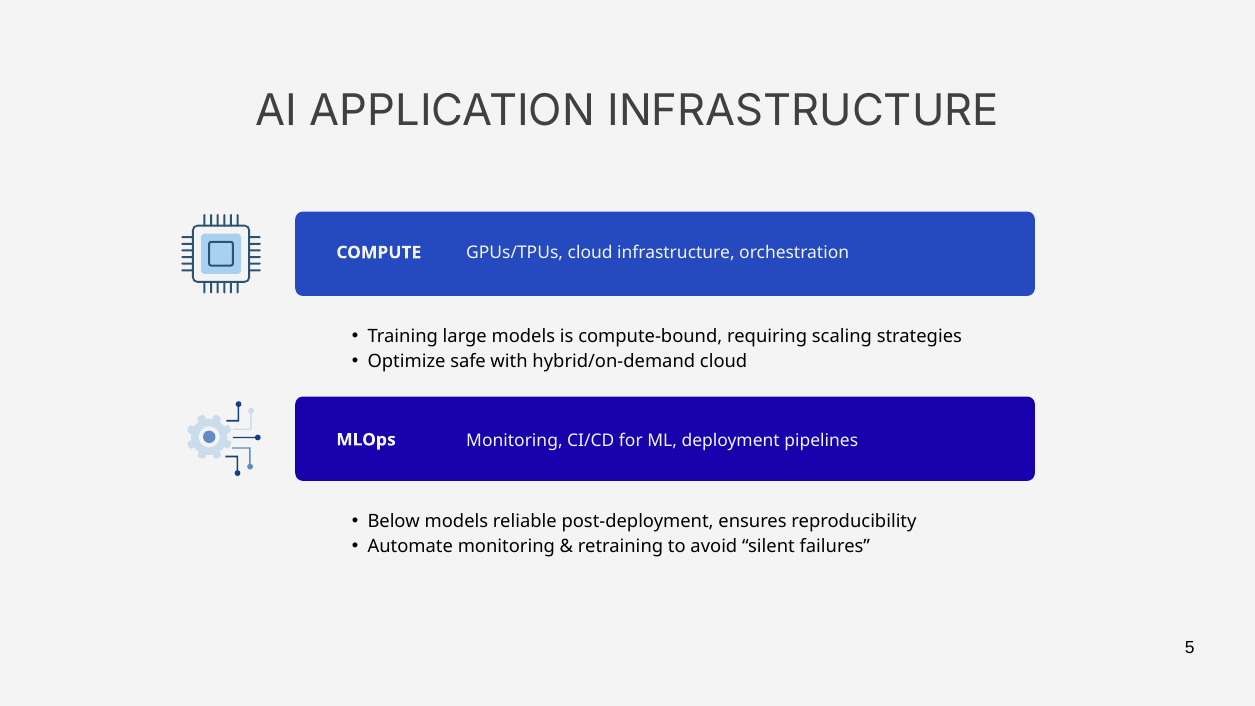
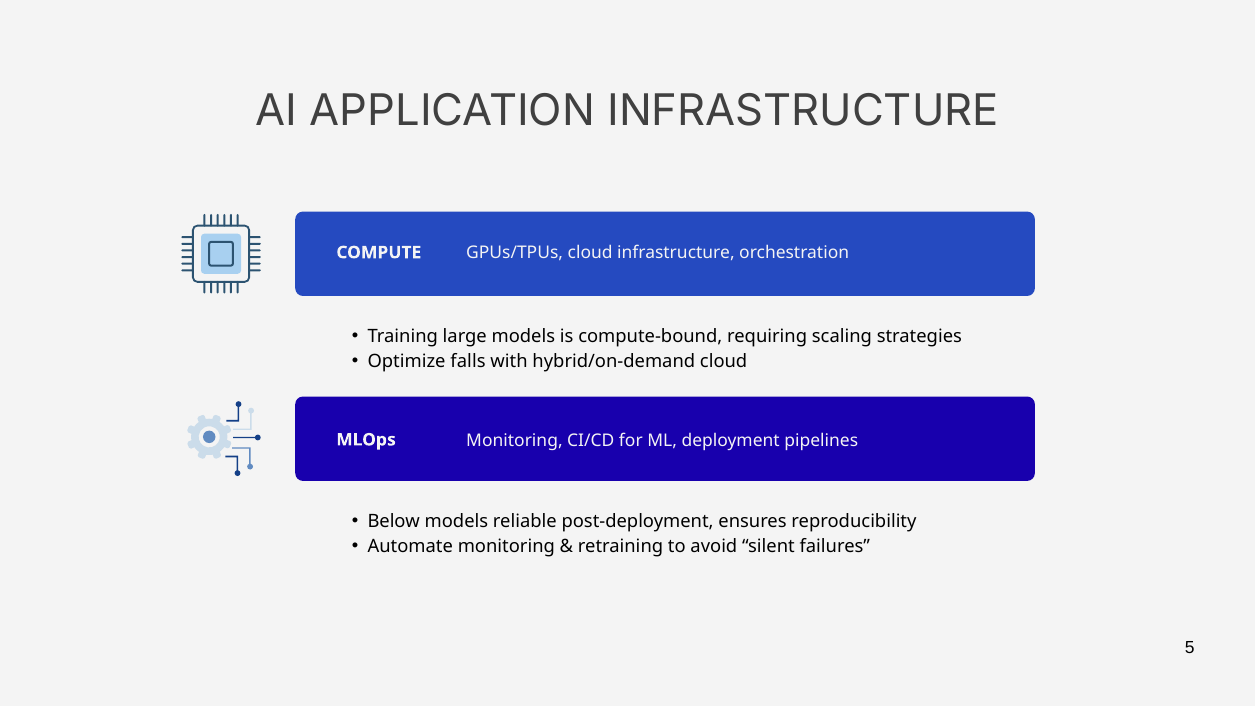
safe: safe -> falls
